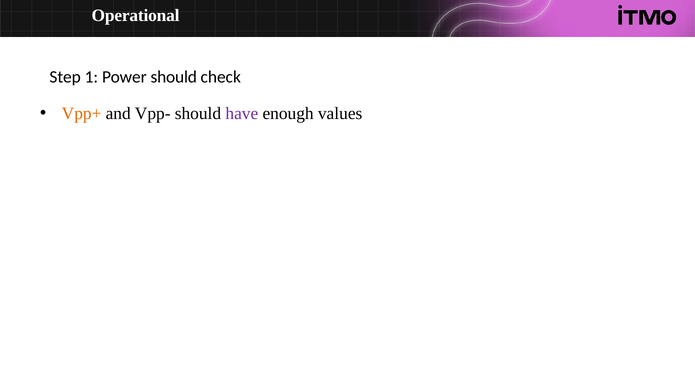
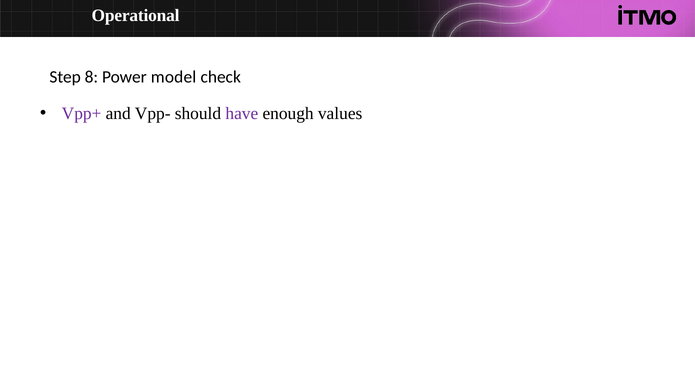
1: 1 -> 8
Power should: should -> model
Vpp+ colour: orange -> purple
